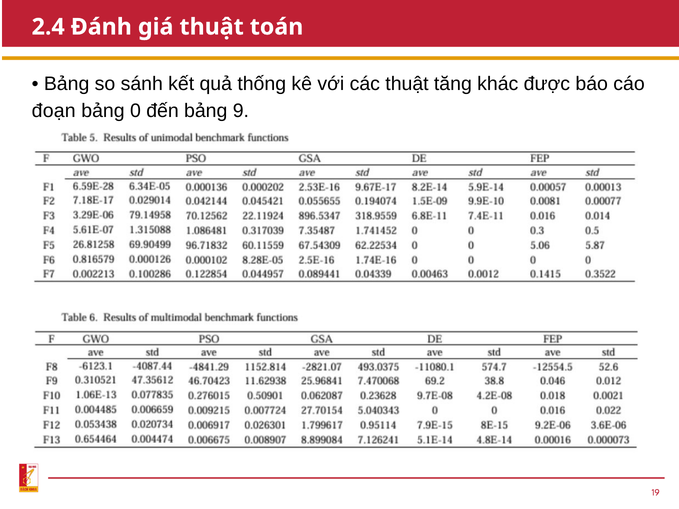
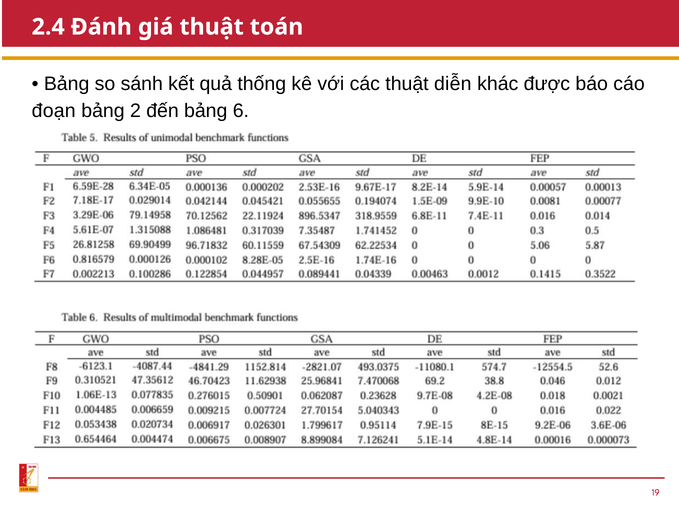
tăng: tăng -> diễn
0: 0 -> 2
9: 9 -> 6
